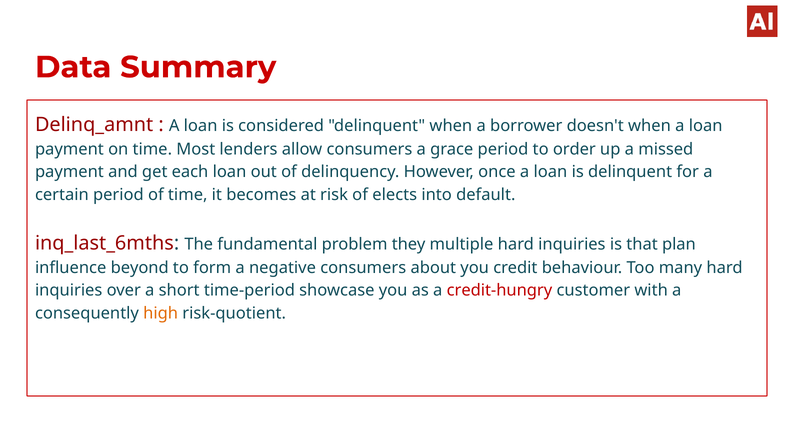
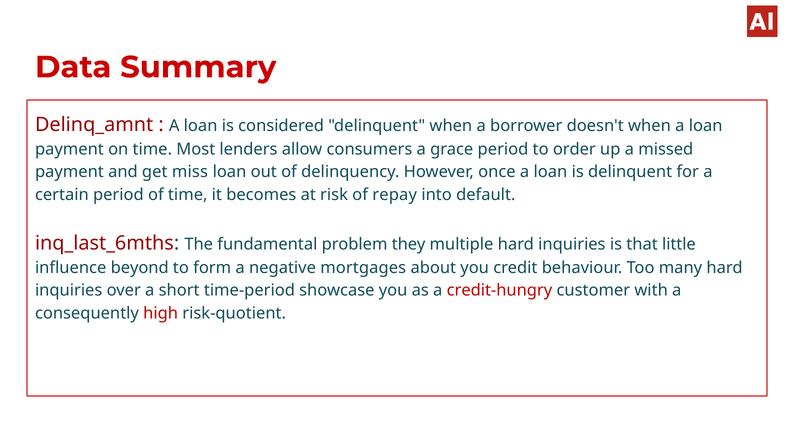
each: each -> miss
elects: elects -> repay
plan: plan -> little
negative consumers: consumers -> mortgages
high colour: orange -> red
